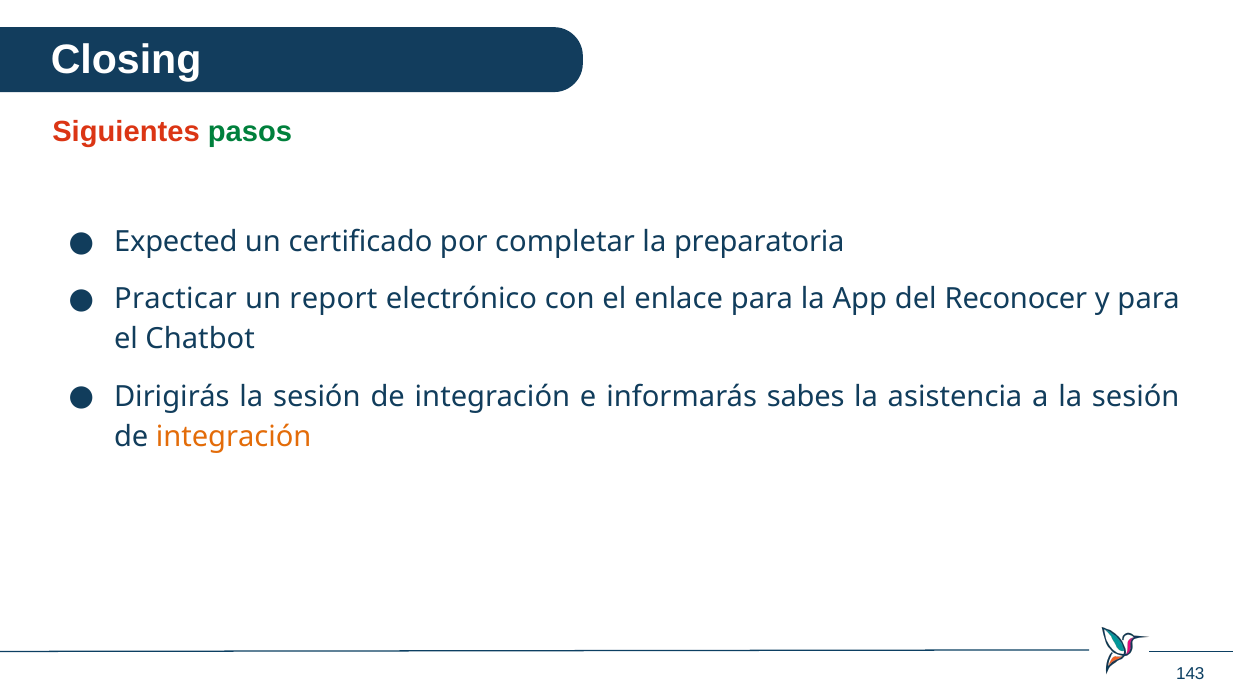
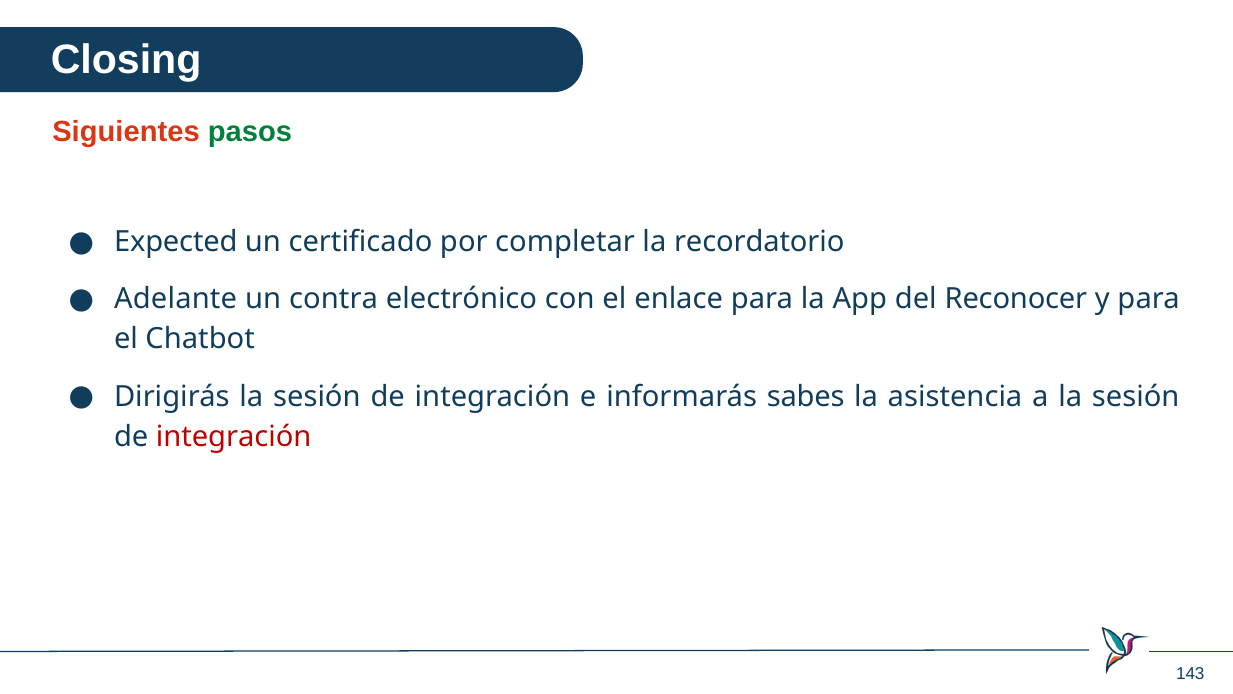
preparatoria: preparatoria -> recordatorio
Practicar: Practicar -> Adelante
report: report -> contra
integración at (234, 436) colour: orange -> red
